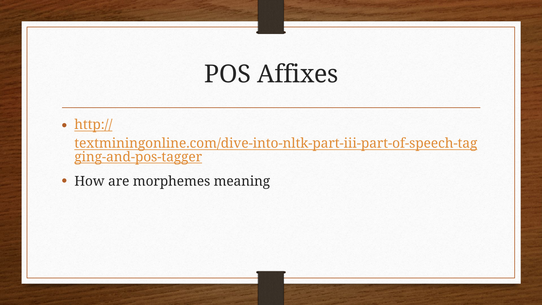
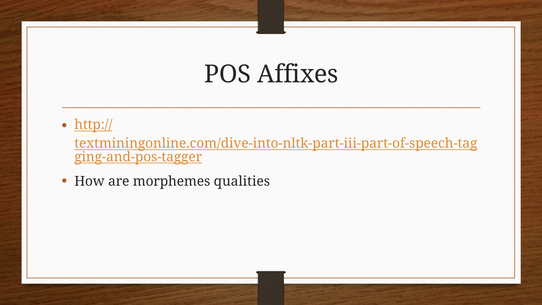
meaning: meaning -> qualities
